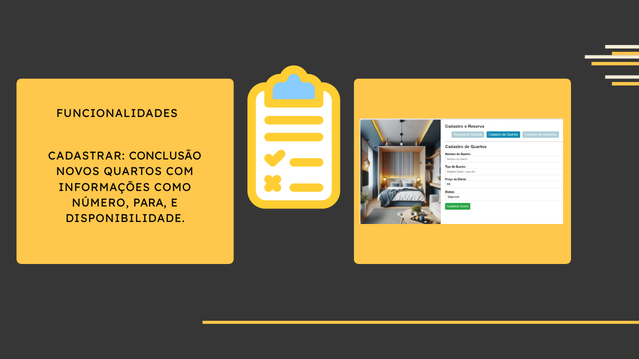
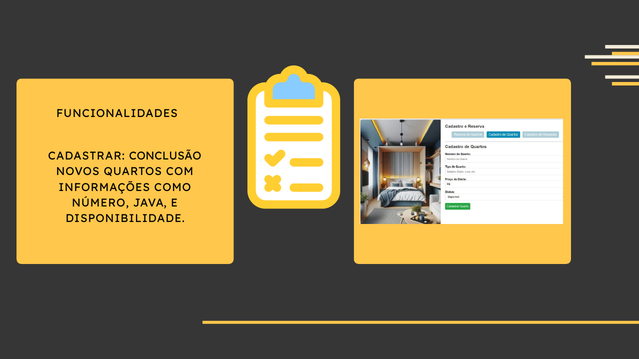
PARA: PARA -> JAVA
